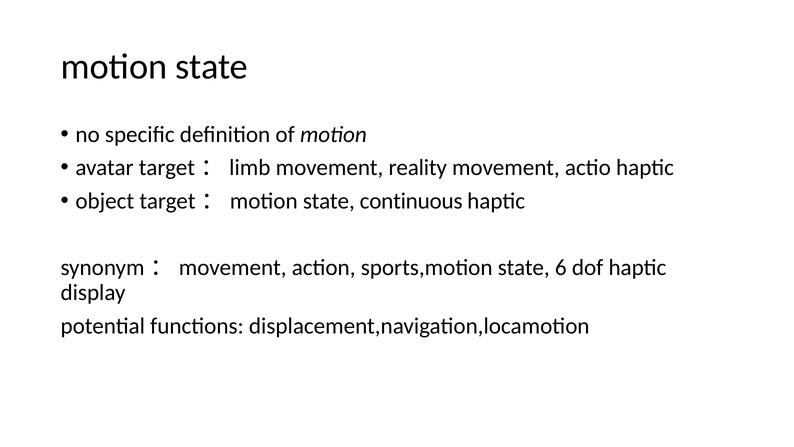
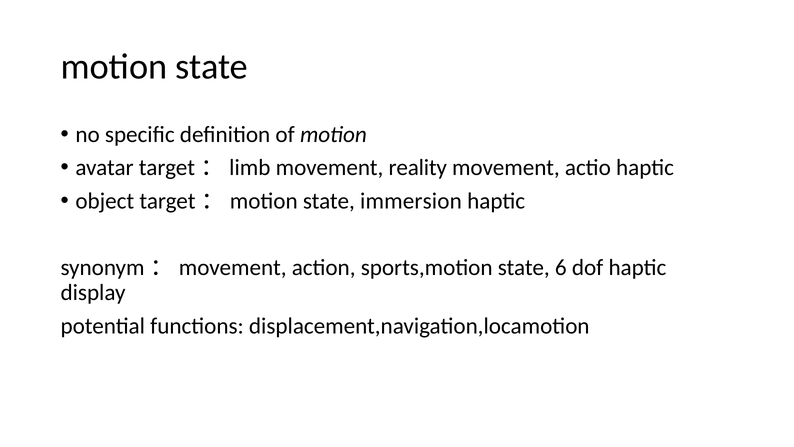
continuous: continuous -> immersion
